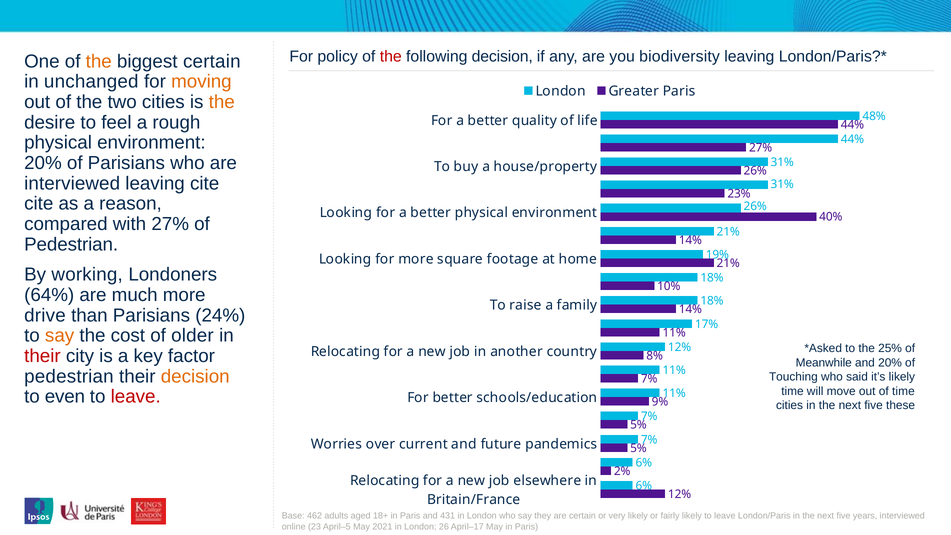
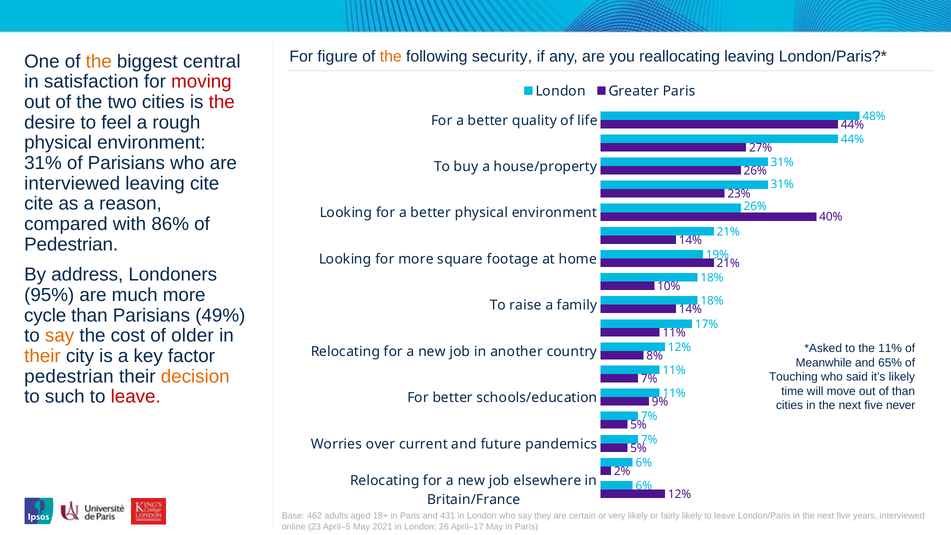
policy: policy -> figure
the at (391, 57) colour: red -> orange
following decision: decision -> security
biodiversity: biodiversity -> reallocating
biggest certain: certain -> central
unchanged: unchanged -> satisfaction
moving colour: orange -> red
the at (222, 102) colour: orange -> red
20% at (43, 163): 20% -> 31%
with 27%: 27% -> 86%
working: working -> address
64%: 64% -> 95%
drive: drive -> cycle
24%: 24% -> 49%
the 25%: 25% -> 11%
their at (42, 356) colour: red -> orange
and 20%: 20% -> 65%
of time: time -> than
even: even -> such
these: these -> never
